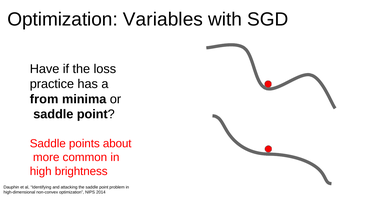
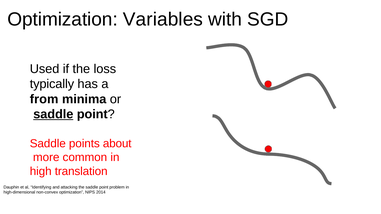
Have: Have -> Used
practice: practice -> typically
saddle at (53, 114) underline: none -> present
brightness: brightness -> translation
